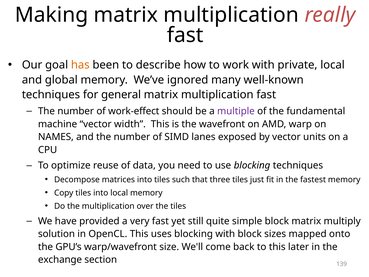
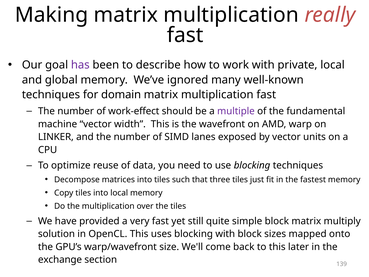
has colour: orange -> purple
general: general -> domain
NAMES: NAMES -> LINKER
